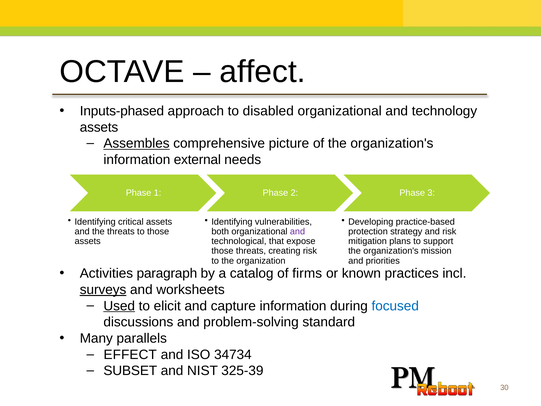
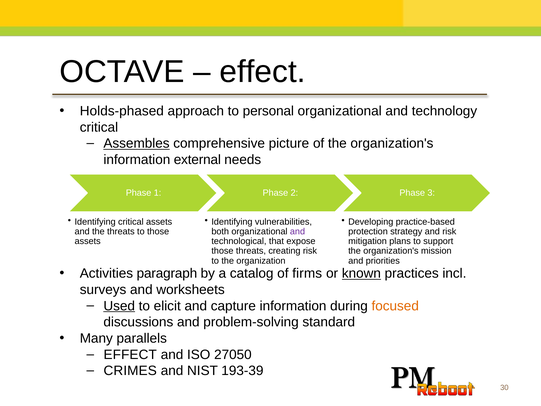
affect at (263, 72): affect -> effect
Inputs-phased: Inputs-phased -> Holds-phased
disabled: disabled -> personal
assets at (99, 127): assets -> critical
known underline: none -> present
surveys underline: present -> none
focused colour: blue -> orange
34734: 34734 -> 27050
SUBSET: SUBSET -> CRIMES
325-39: 325-39 -> 193-39
